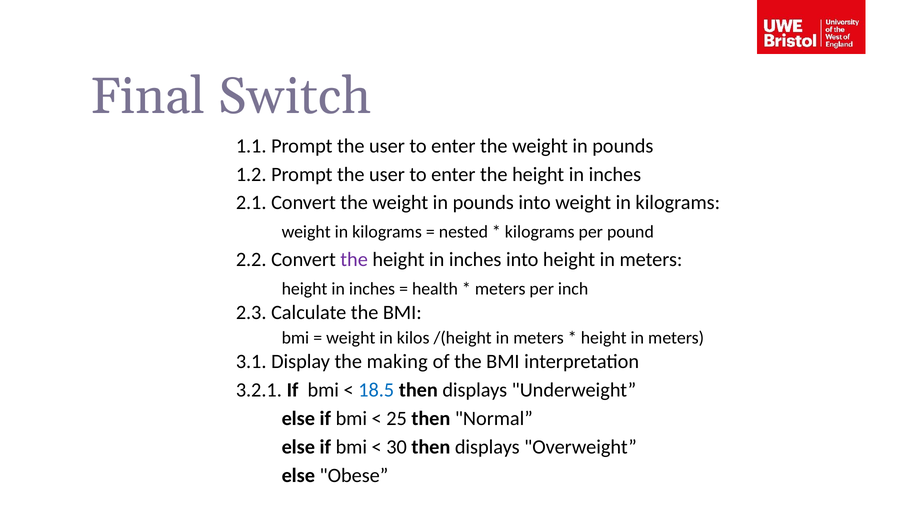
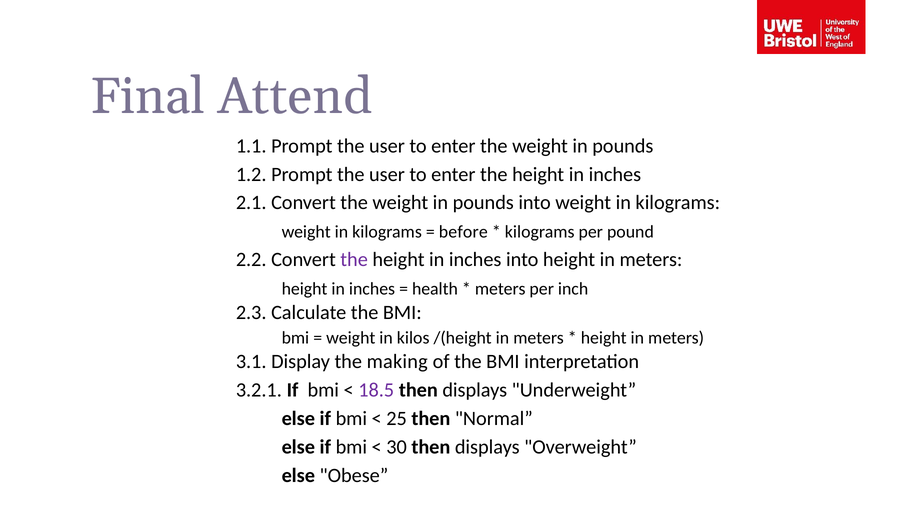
Switch: Switch -> Attend
nested: nested -> before
18.5 colour: blue -> purple
